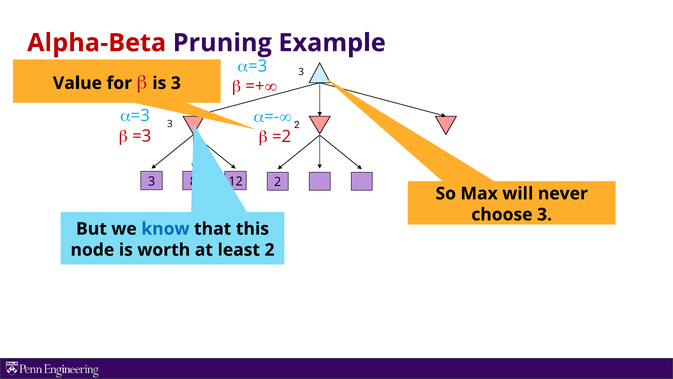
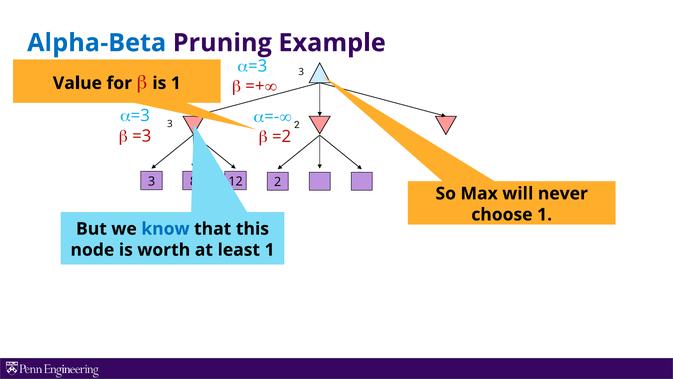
Alpha-Beta colour: red -> blue
is 3: 3 -> 1
choose 3: 3 -> 1
least 2: 2 -> 1
